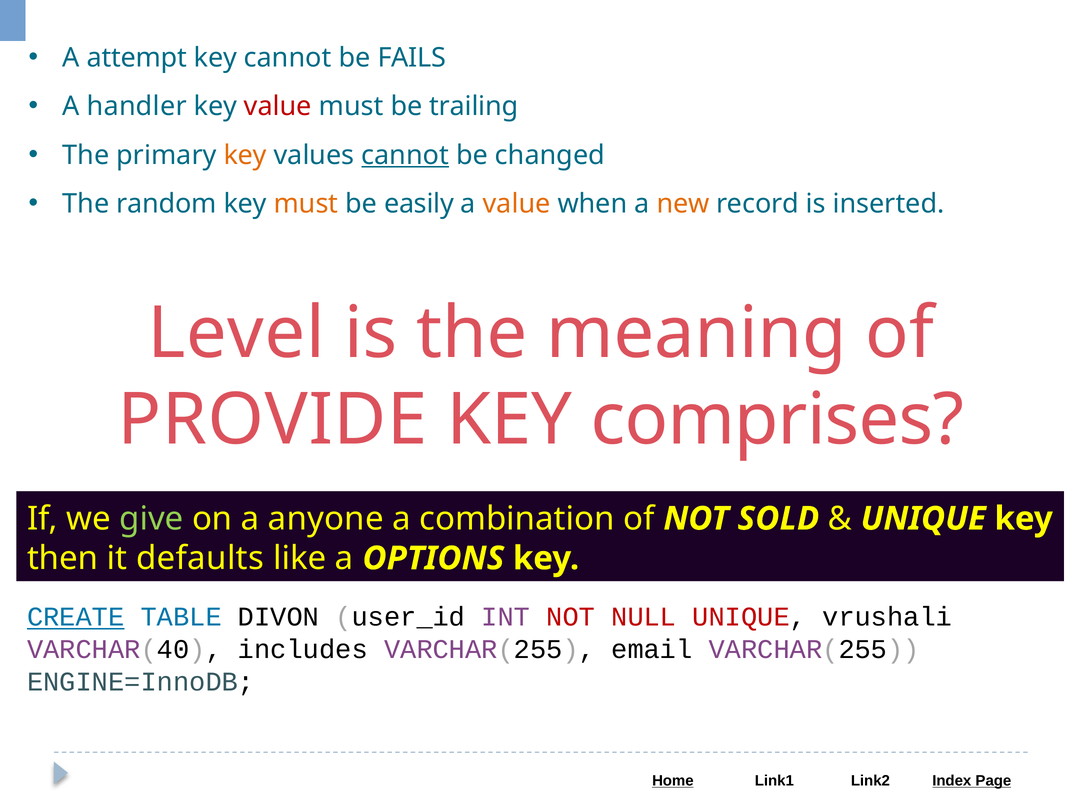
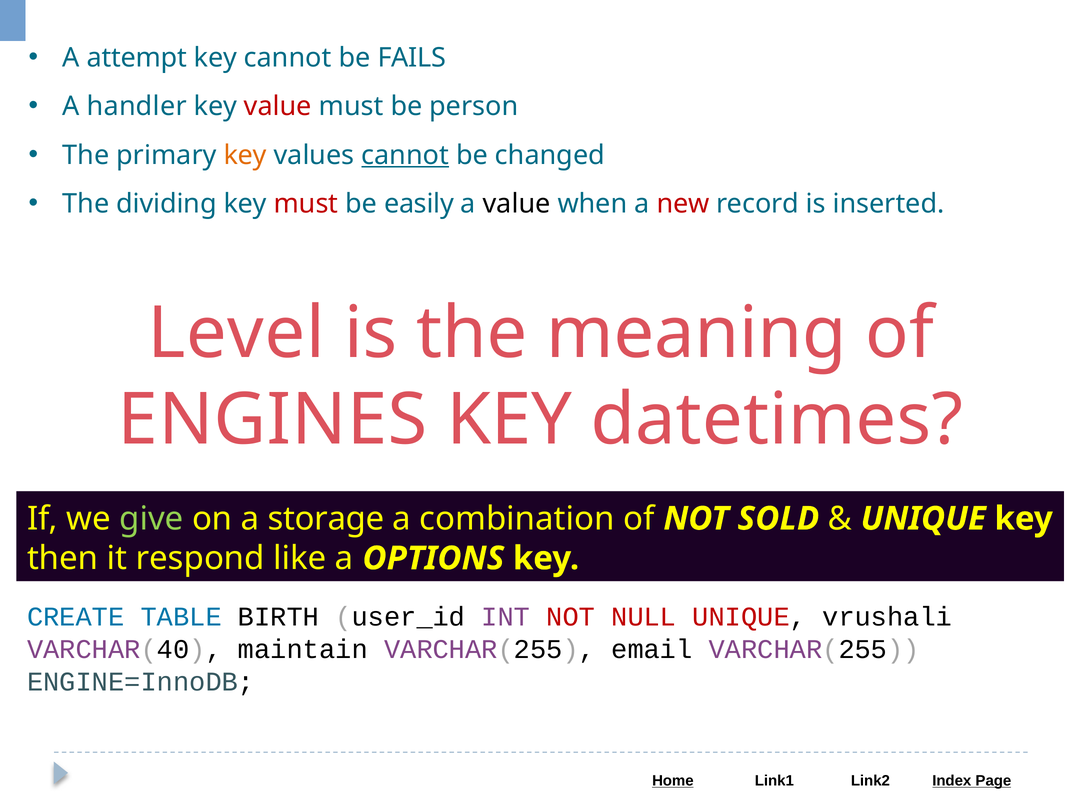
trailing: trailing -> person
random: random -> dividing
must at (306, 204) colour: orange -> red
value at (517, 204) colour: orange -> black
new colour: orange -> red
PROVIDE: PROVIDE -> ENGINES
comprises: comprises -> datetimes
anyone: anyone -> storage
defaults: defaults -> respond
CREATE underline: present -> none
DIVON: DIVON -> BIRTH
includes: includes -> maintain
